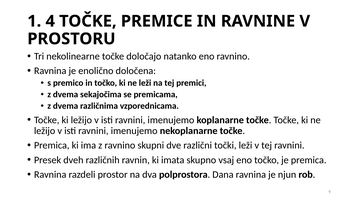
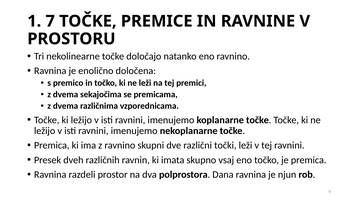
4: 4 -> 7
